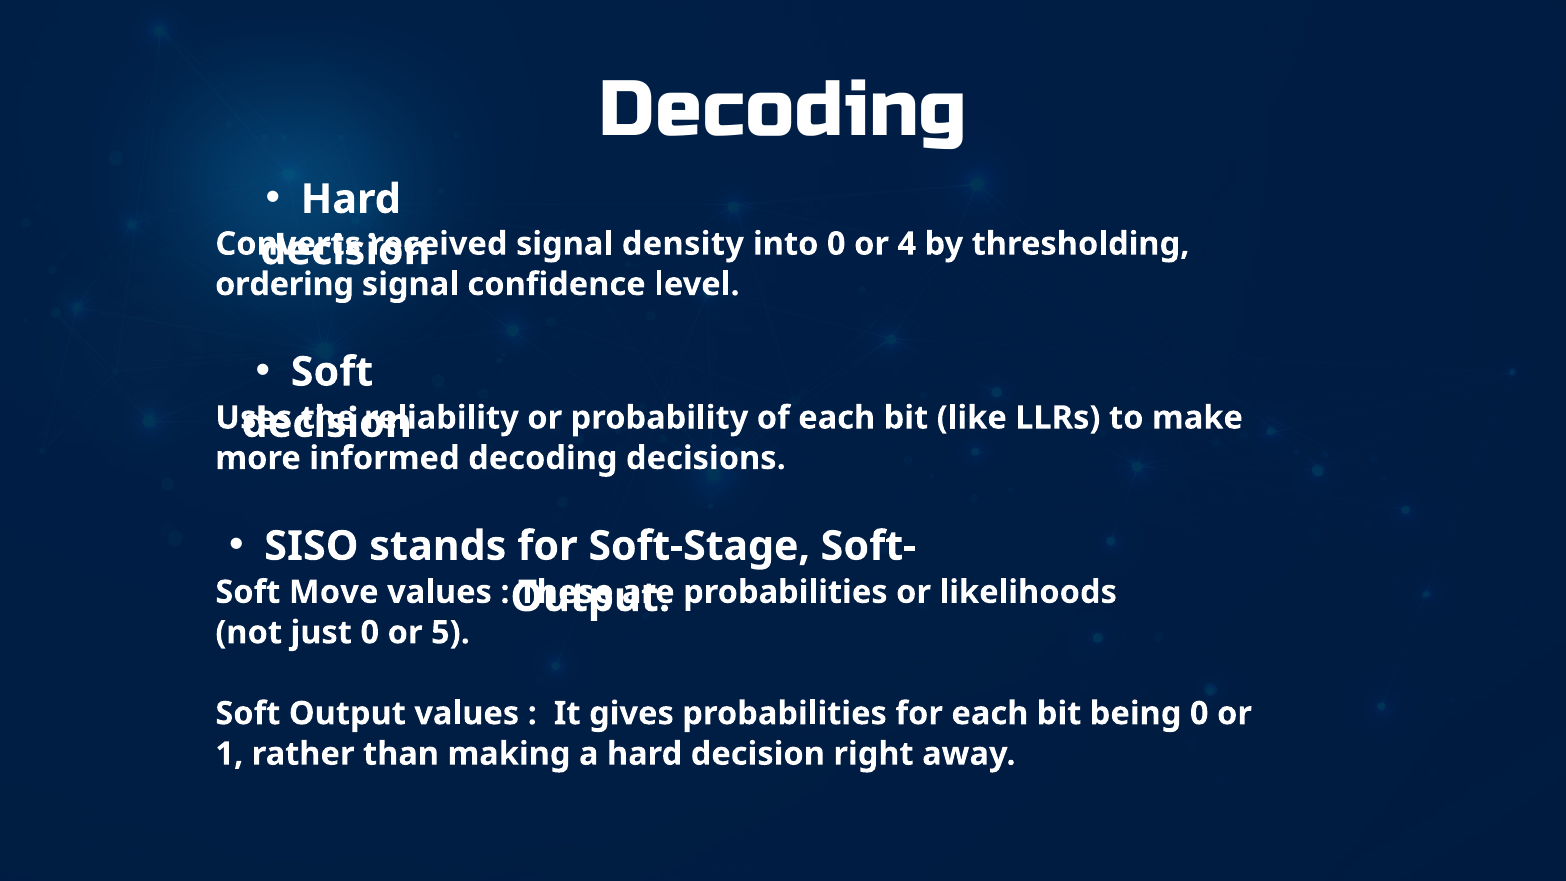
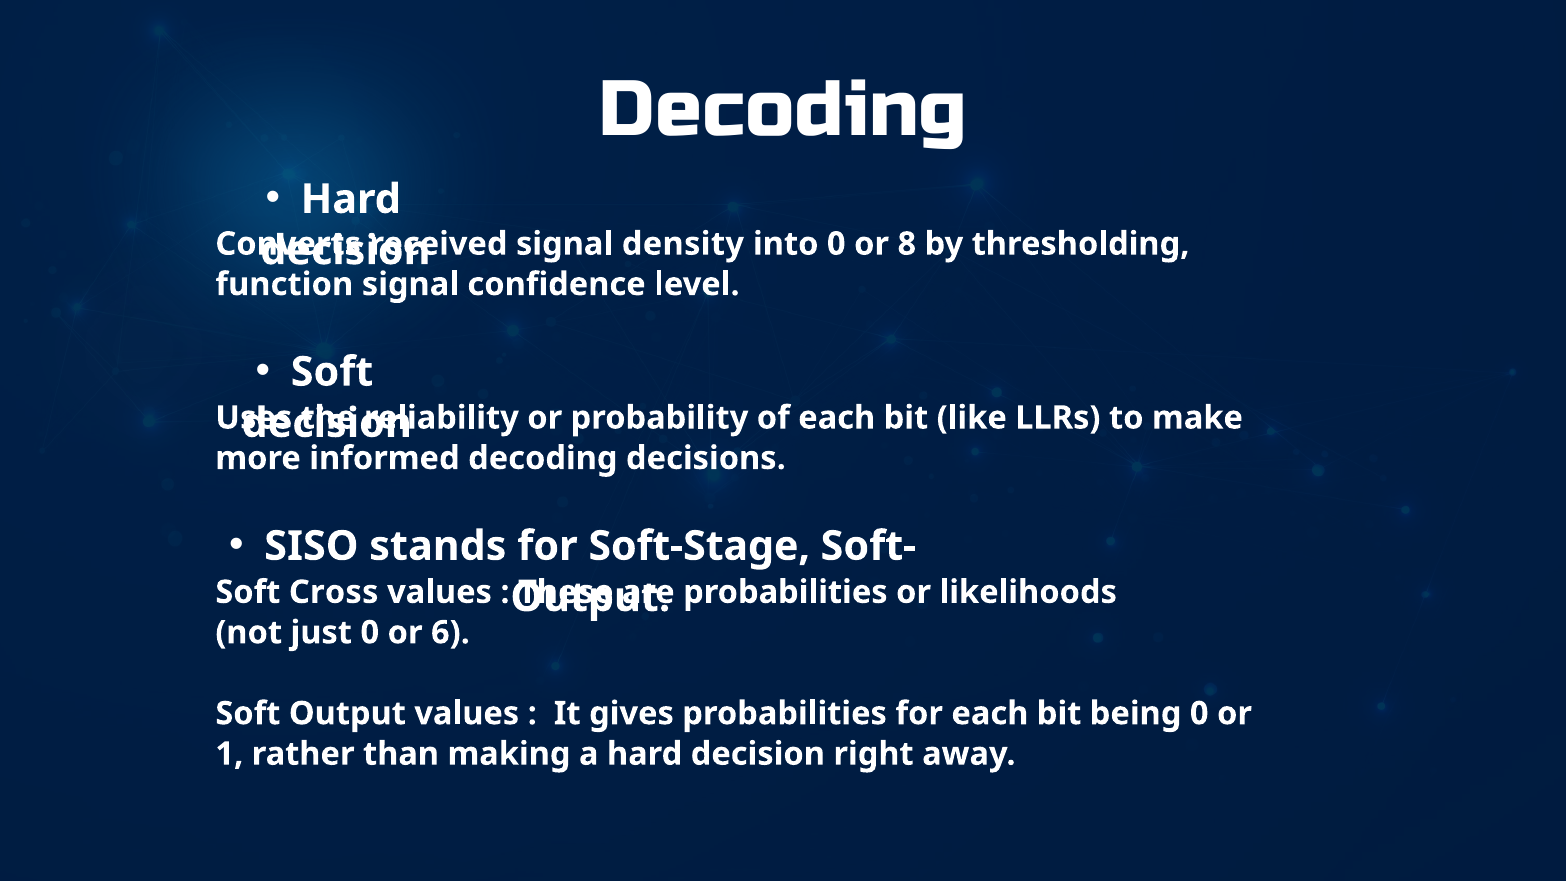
4: 4 -> 8
ordering: ordering -> function
Move: Move -> Cross
5: 5 -> 6
